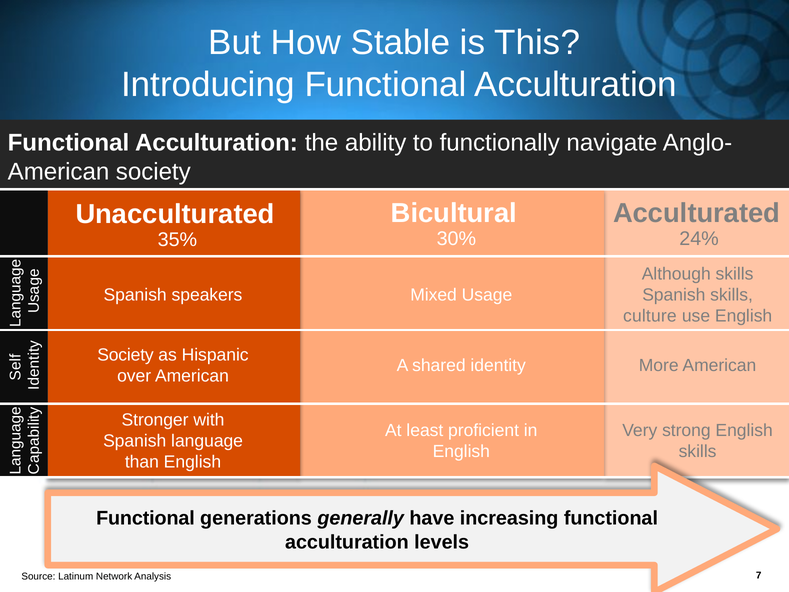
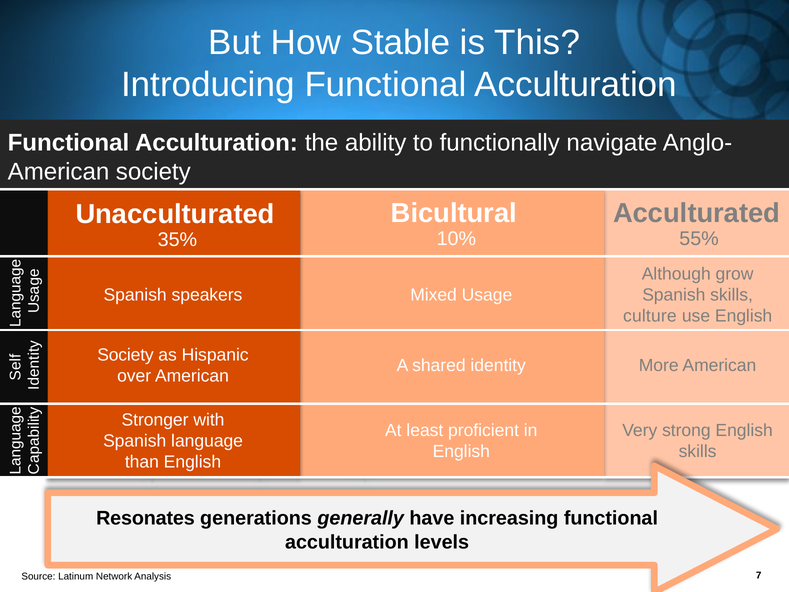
30%: 30% -> 10%
24%: 24% -> 55%
Although skills: skills -> grow
Functional at (145, 518): Functional -> Resonates
